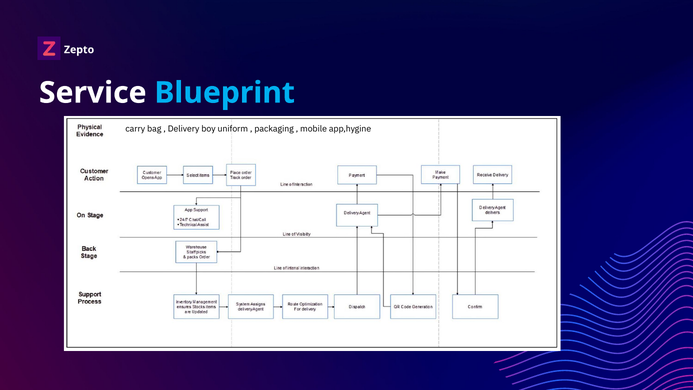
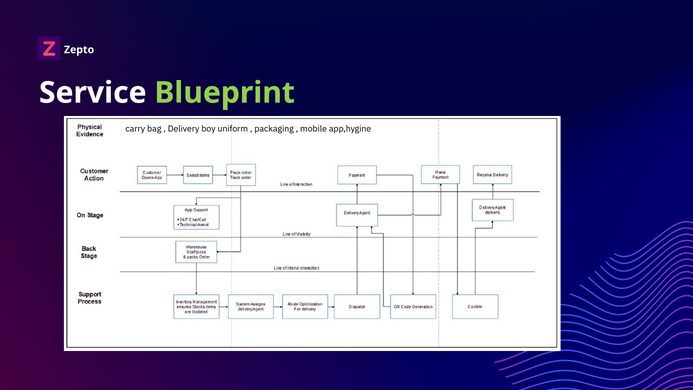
Blueprint colour: light blue -> light green
